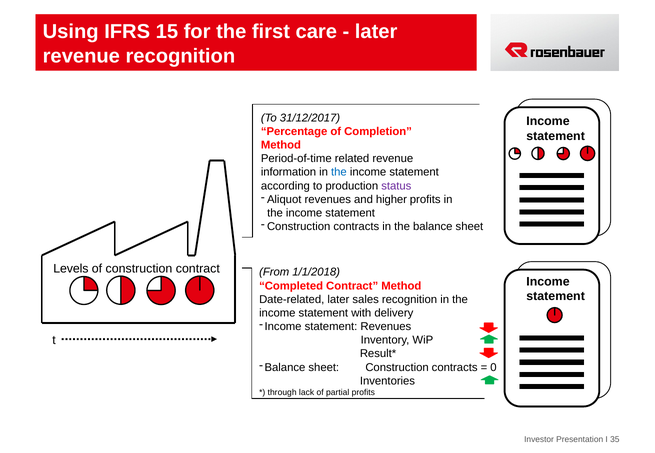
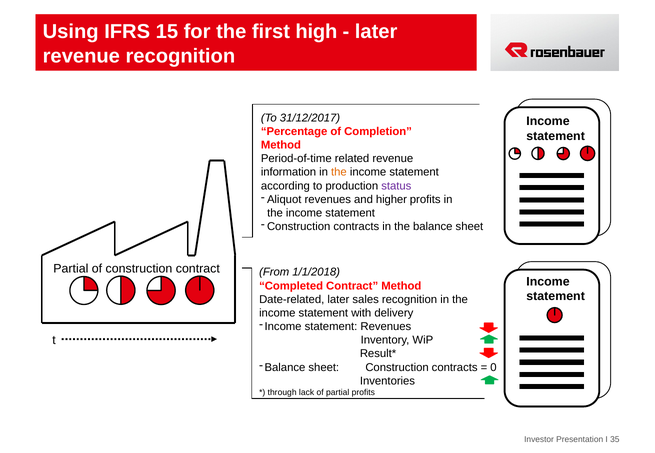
care: care -> high
the at (339, 172) colour: blue -> orange
Levels at (71, 269): Levels -> Partial
